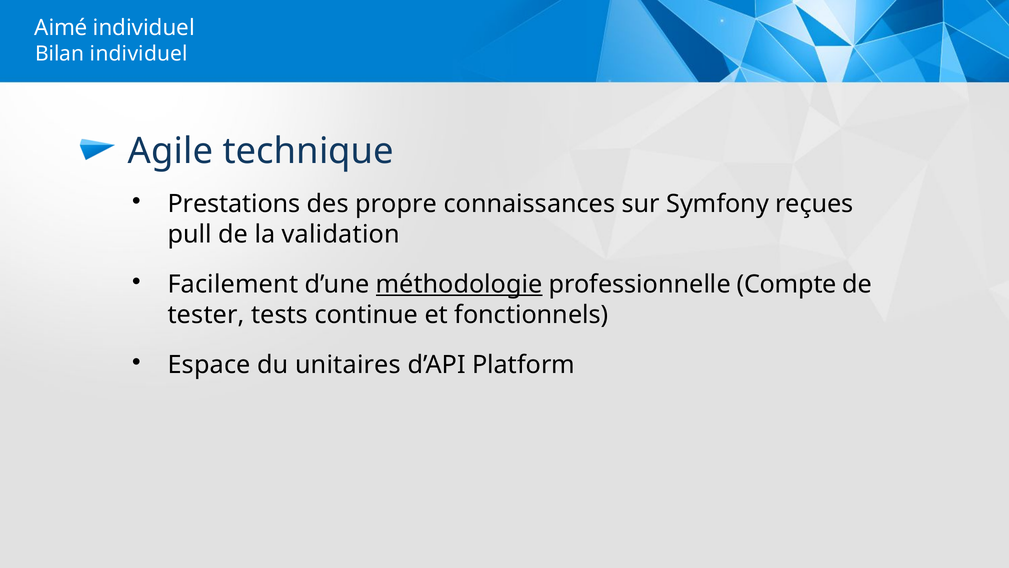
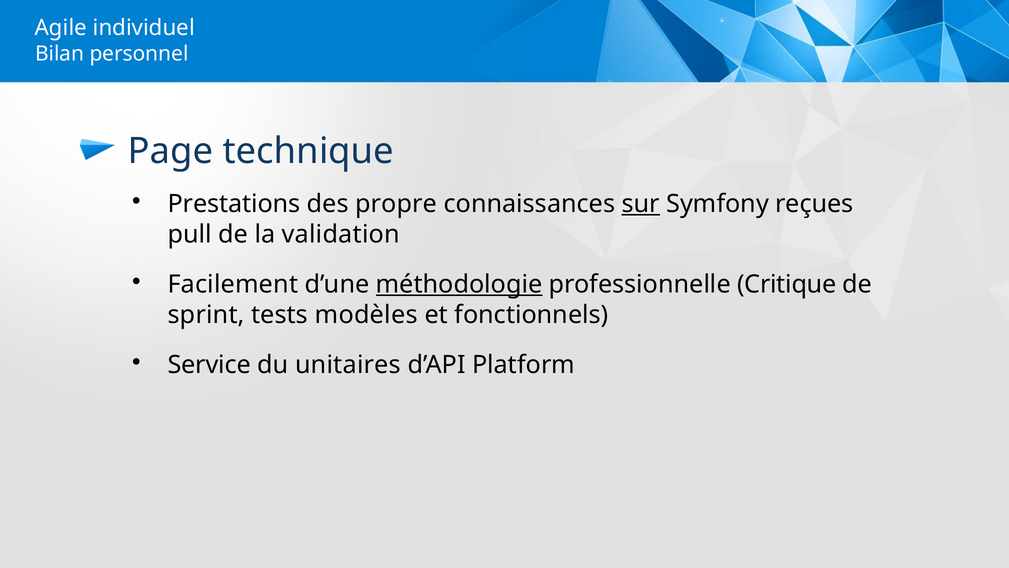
Aimé: Aimé -> Agile
Bilan individuel: individuel -> personnel
Agile: Agile -> Page
sur underline: none -> present
Compte: Compte -> Critique
tester: tester -> sprint
continue: continue -> modèles
Espace: Espace -> Service
